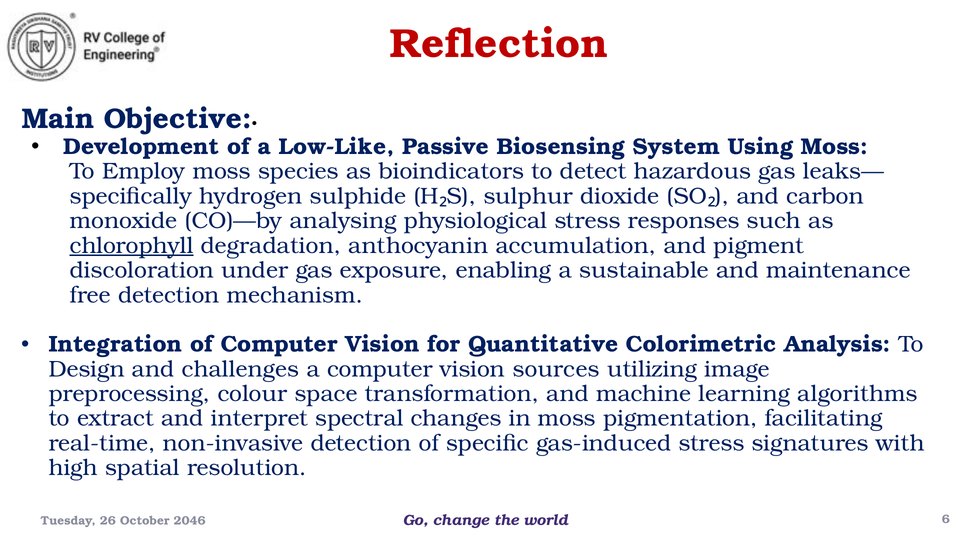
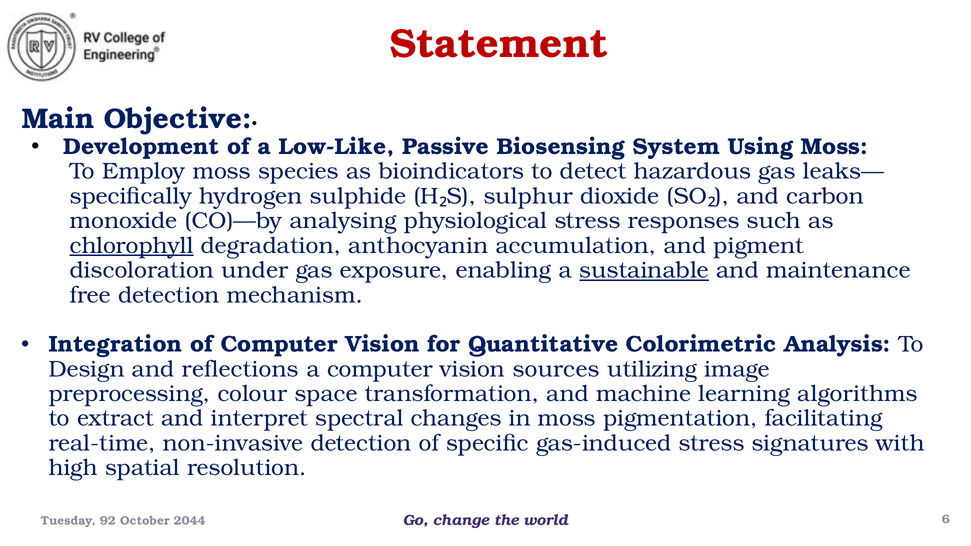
Reflection: Reflection -> Statement
sustainable underline: none -> present
challenges: challenges -> reflections
26: 26 -> 92
2046: 2046 -> 2044
